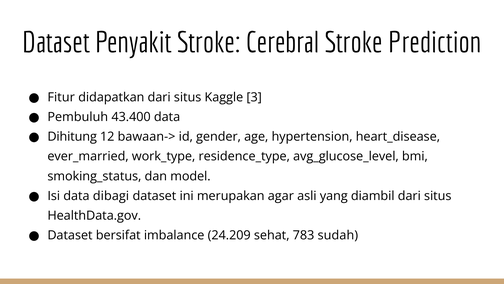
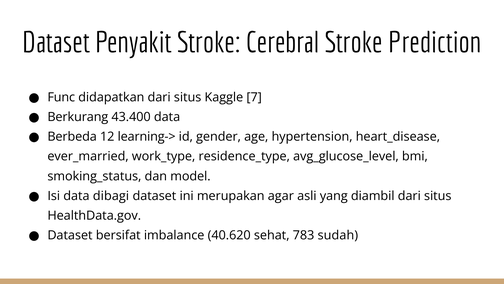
Fitur: Fitur -> Func
3: 3 -> 7
Pembuluh: Pembuluh -> Berkurang
Dihitung: Dihitung -> Berbeda
bawaan->: bawaan-> -> learning->
24.209: 24.209 -> 40.620
